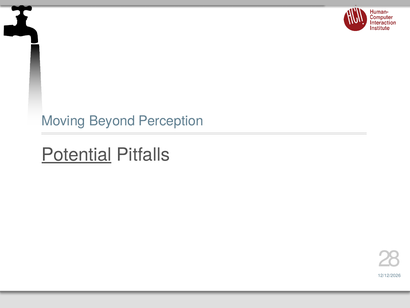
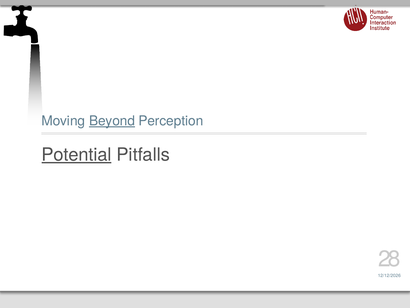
Beyond underline: none -> present
